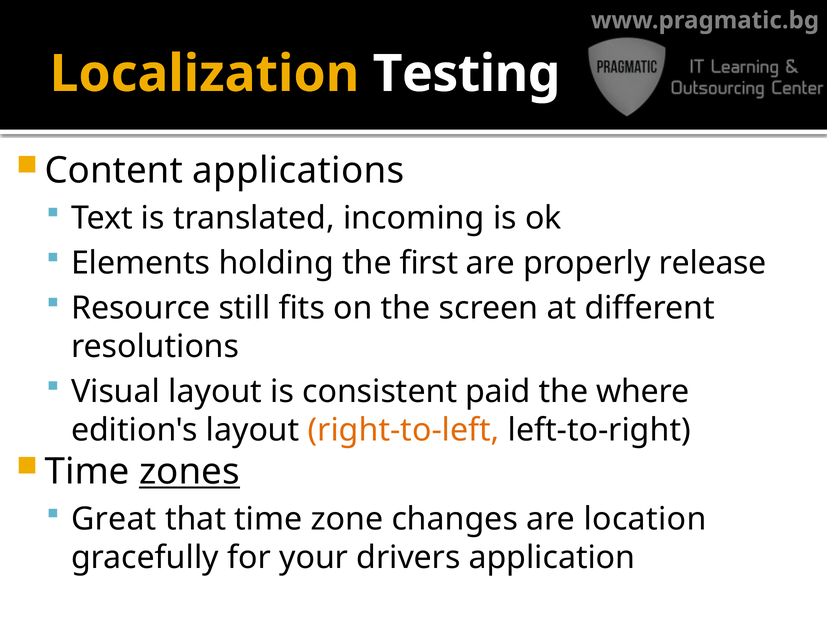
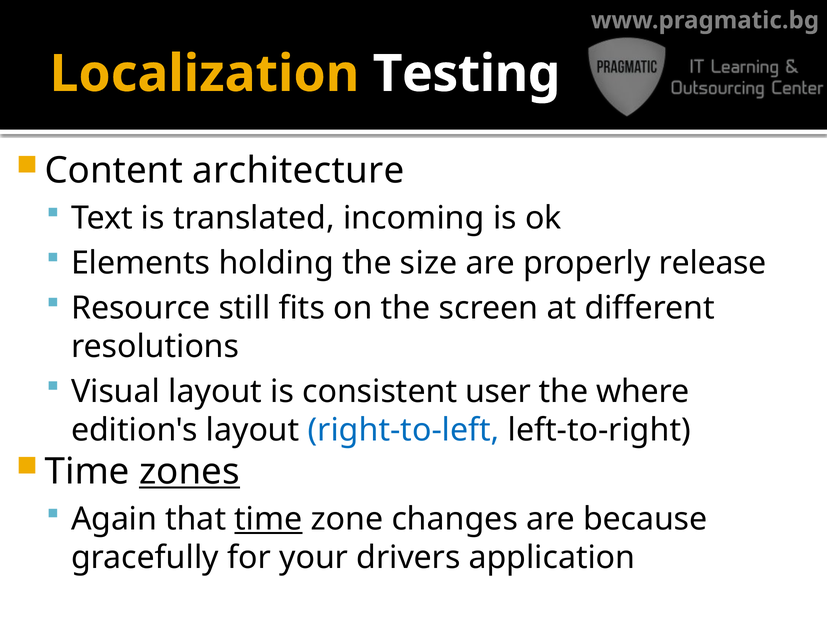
applications: applications -> architecture
first: first -> size
paid: paid -> user
right-to-left colour: orange -> blue
Great: Great -> Again
time at (268, 519) underline: none -> present
location: location -> because
